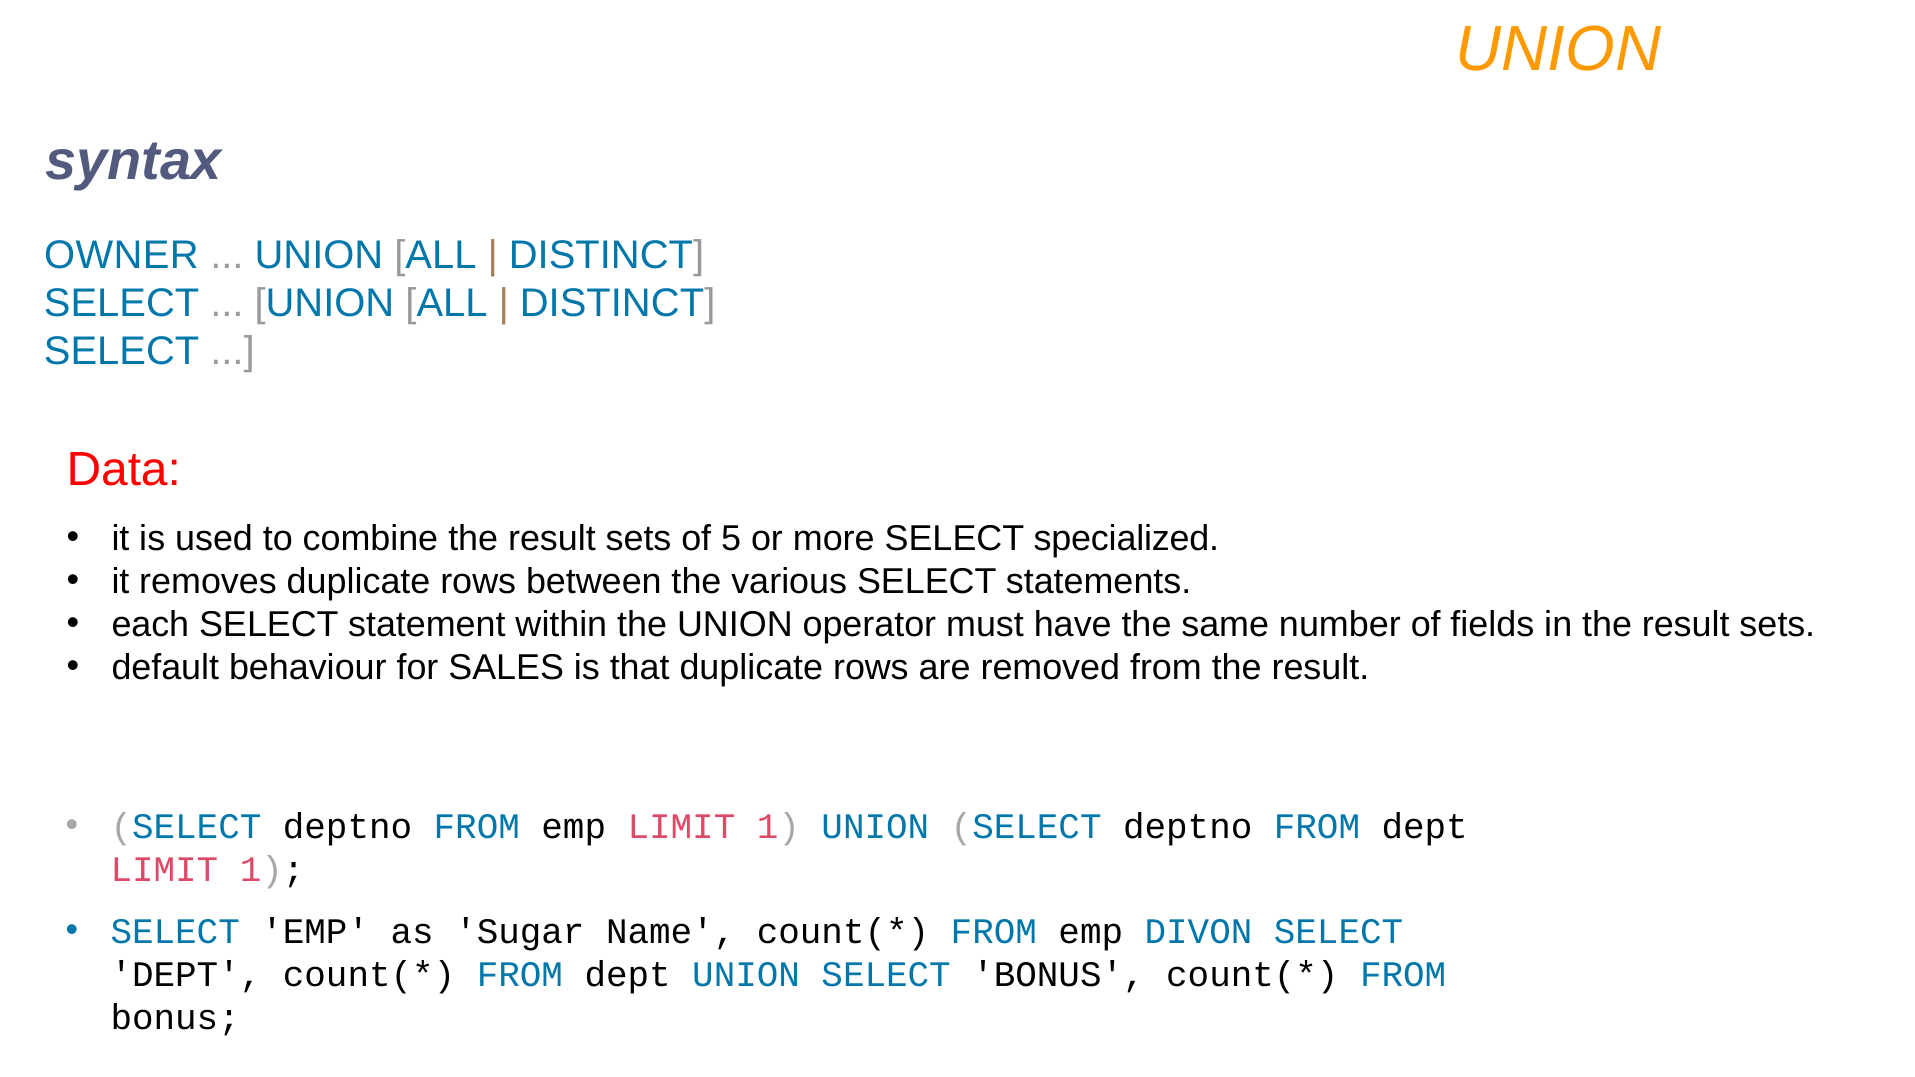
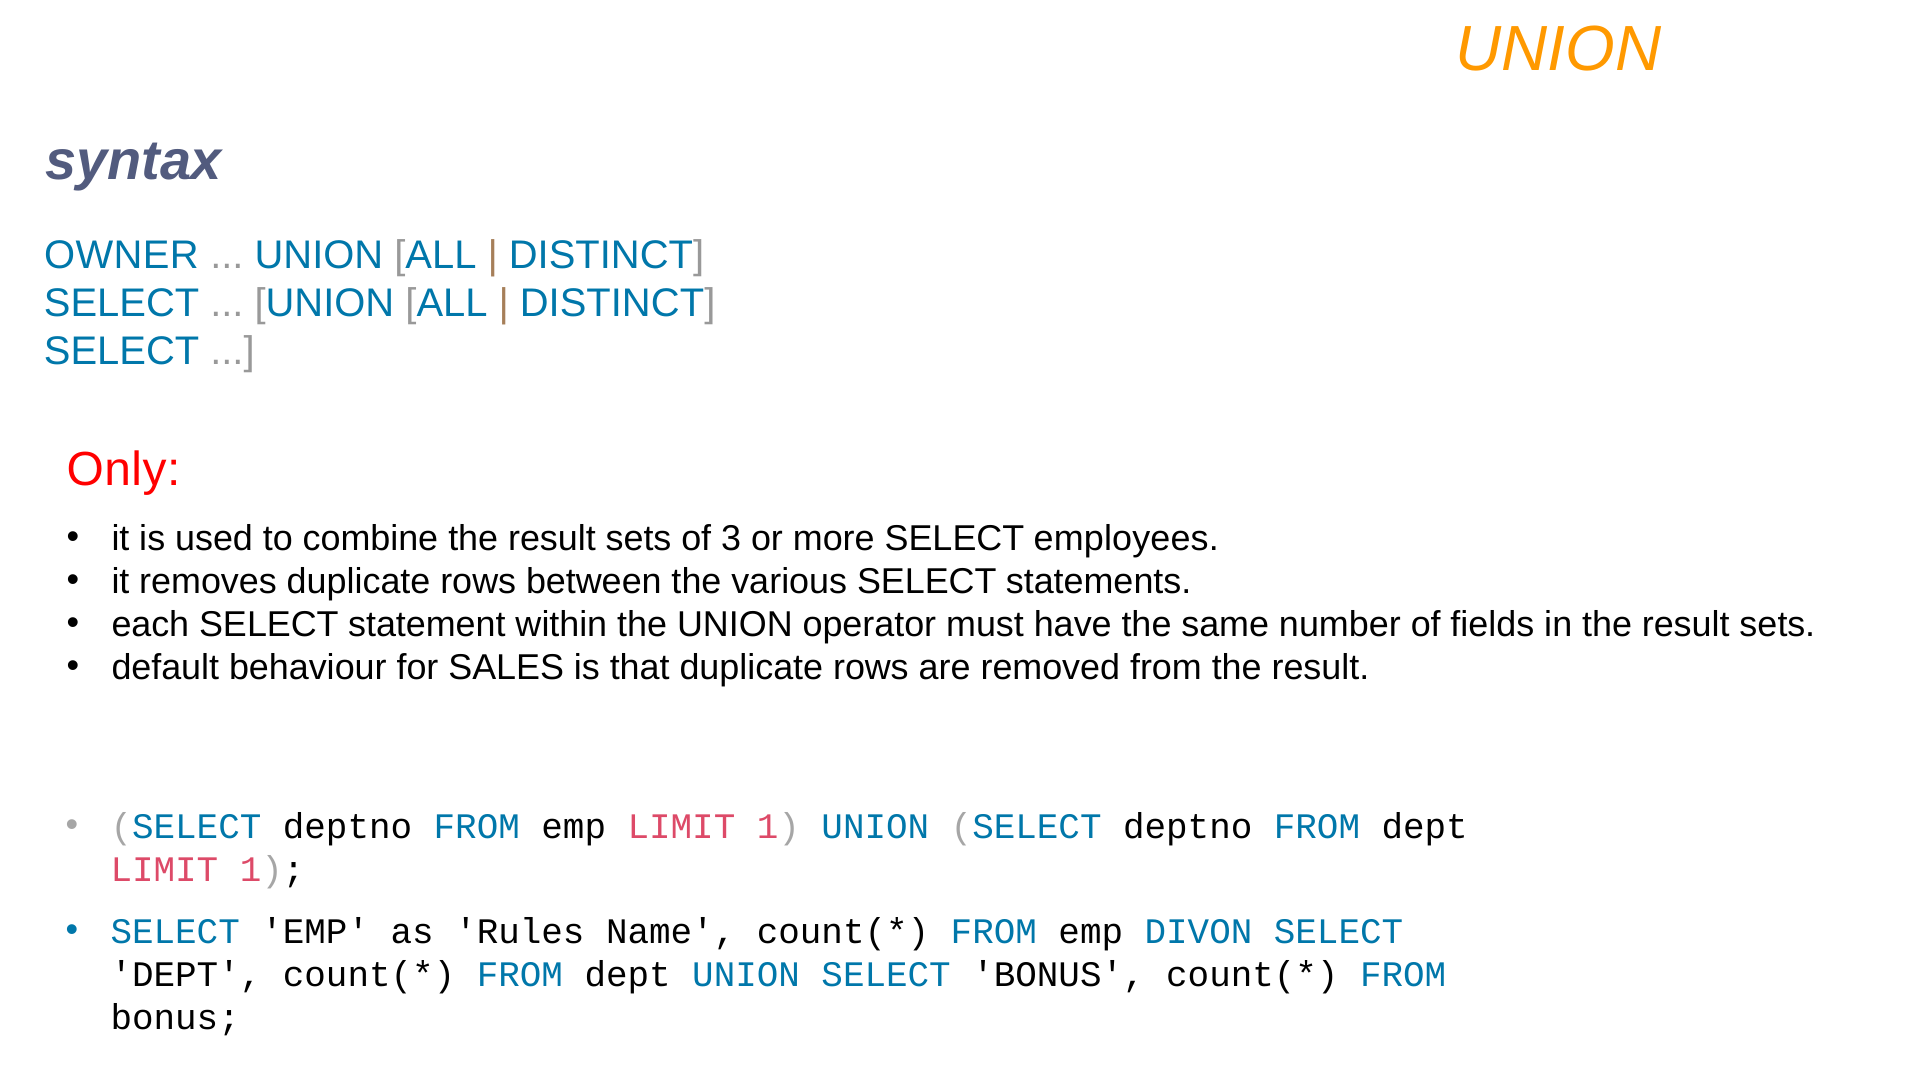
Data: Data -> Only
5: 5 -> 3
specialized: specialized -> employees
Sugar: Sugar -> Rules
